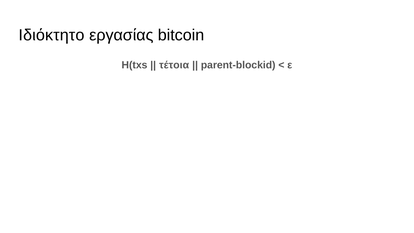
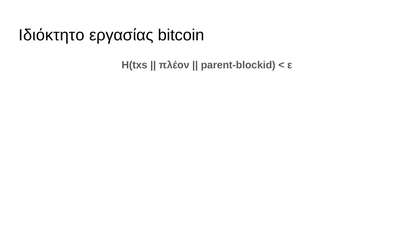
τέτοια: τέτοια -> πλέον
